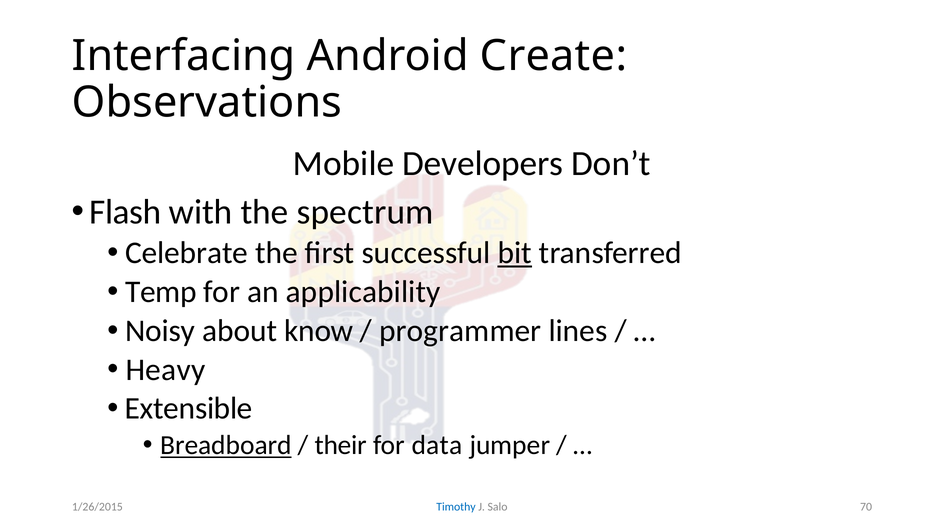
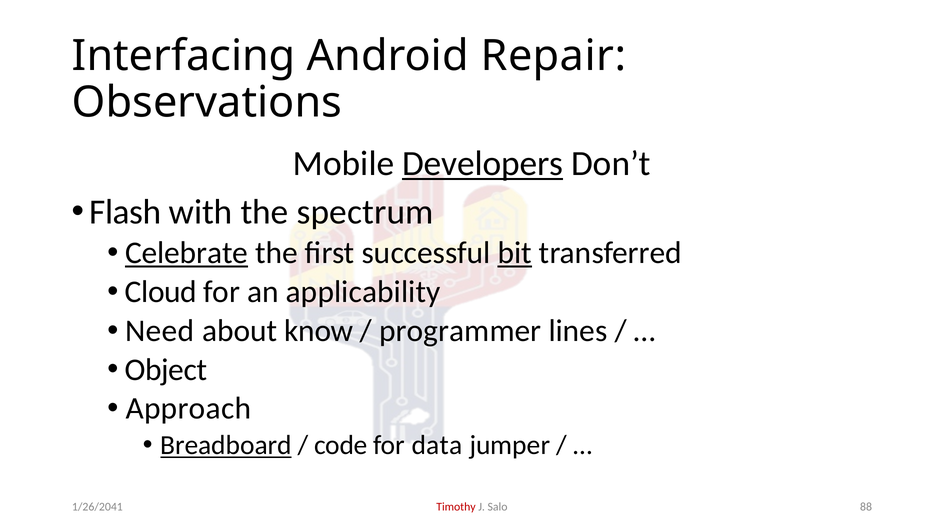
Create: Create -> Repair
Developers underline: none -> present
Celebrate underline: none -> present
Temp: Temp -> Cloud
Noisy: Noisy -> Need
Heavy: Heavy -> Object
Extensible: Extensible -> Approach
their: their -> code
Timothy colour: blue -> red
70: 70 -> 88
1/26/2015: 1/26/2015 -> 1/26/2041
